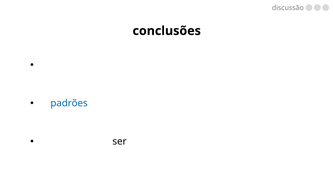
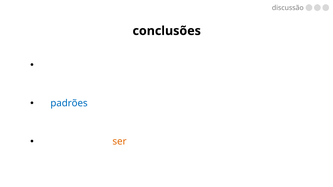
ser colour: black -> orange
